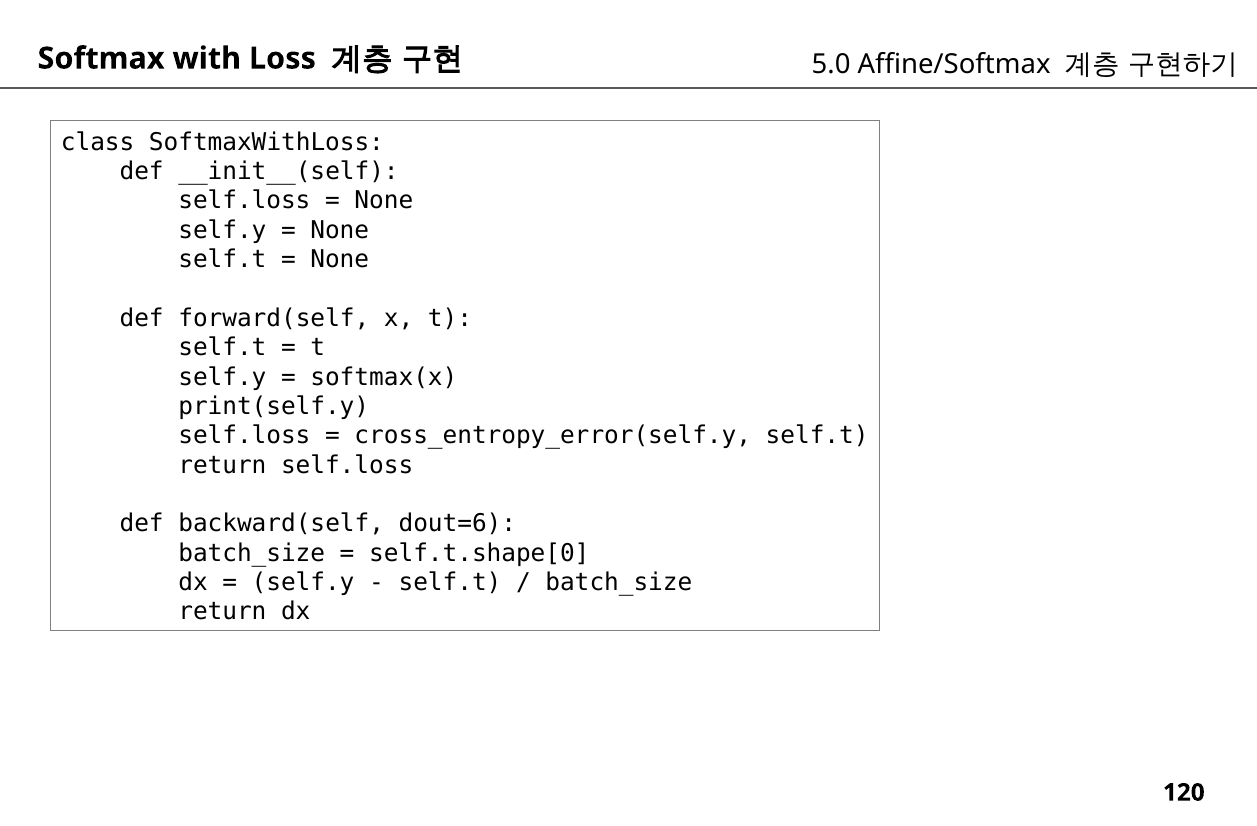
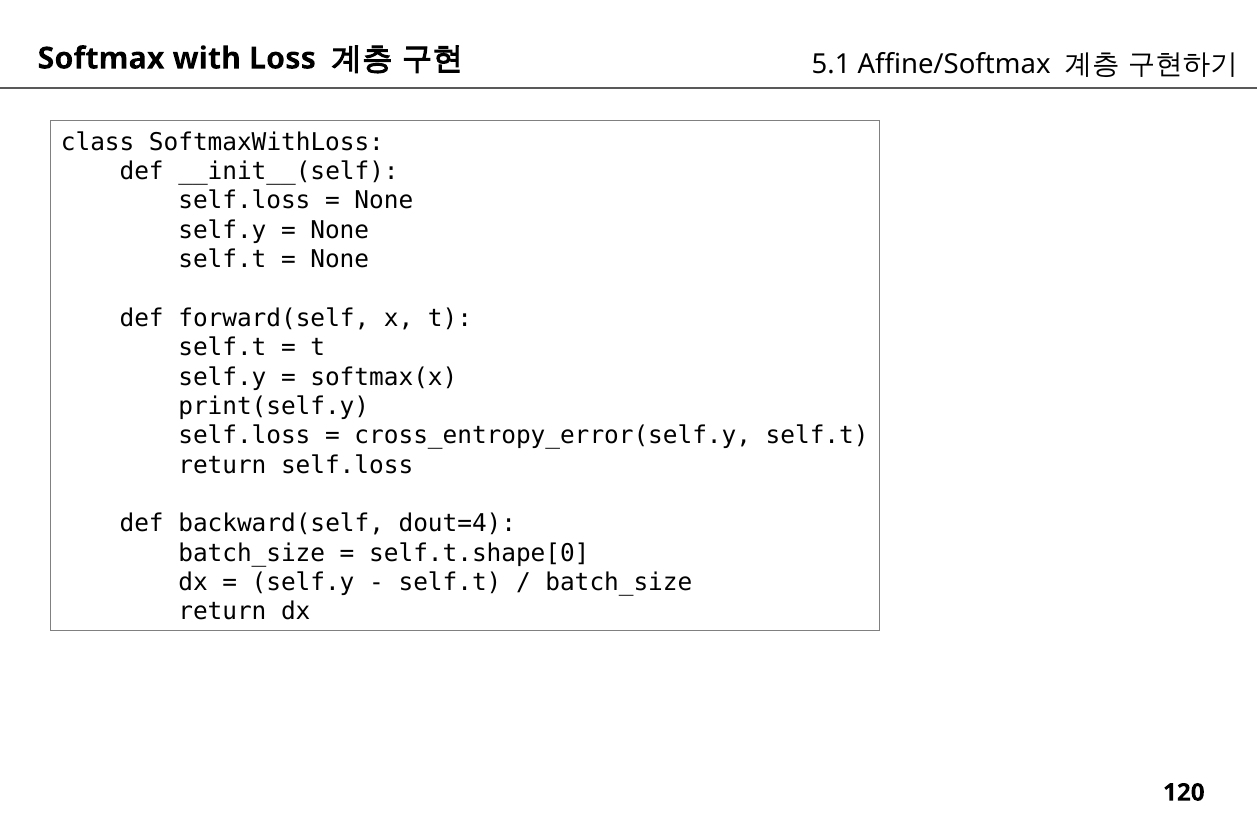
5.0: 5.0 -> 5.1
dout=6: dout=6 -> dout=4
